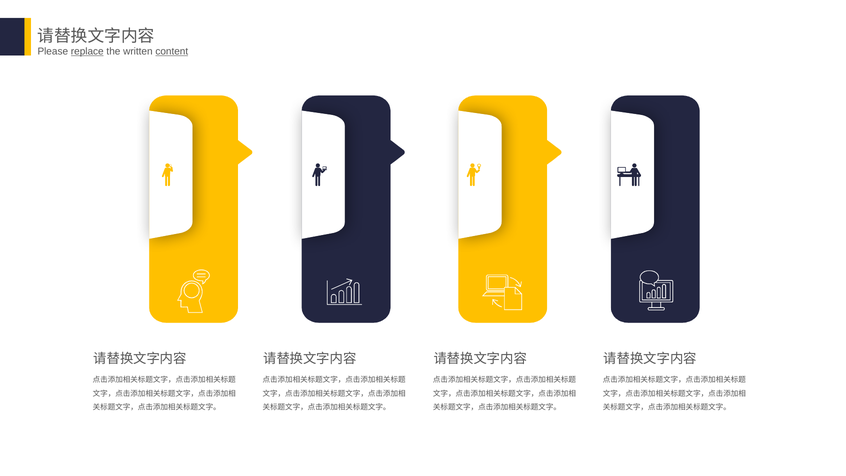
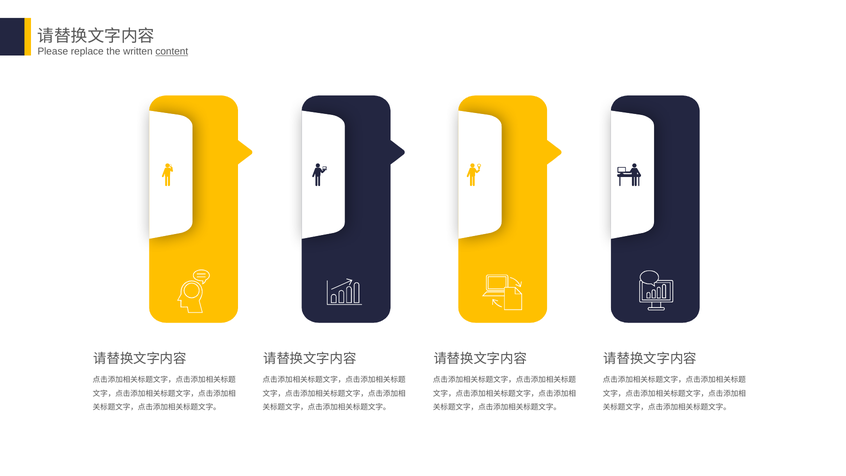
replace underline: present -> none
